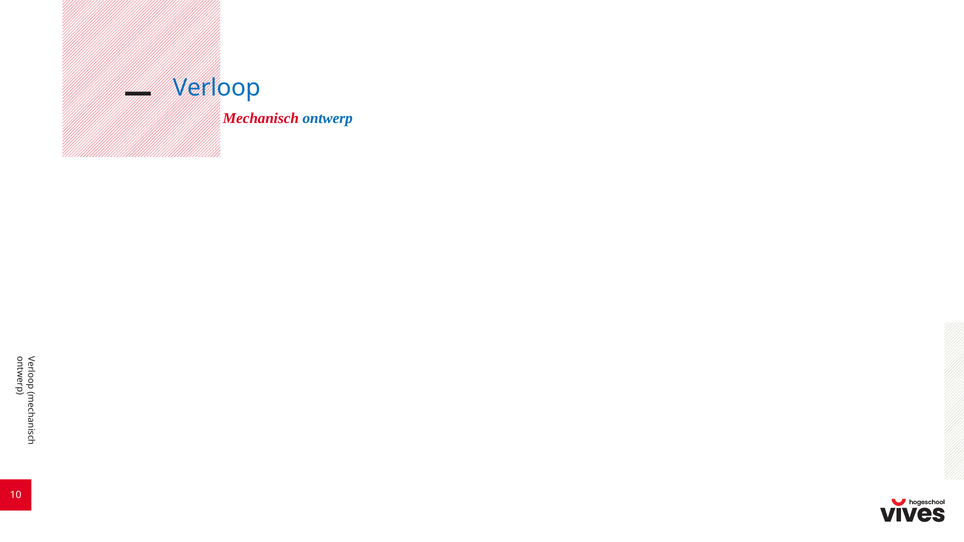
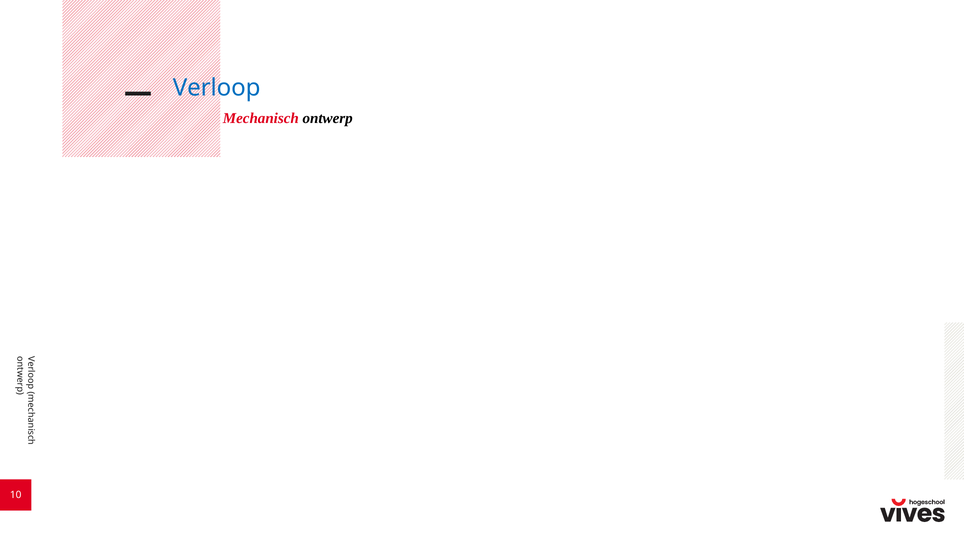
ontwerp colour: blue -> black
